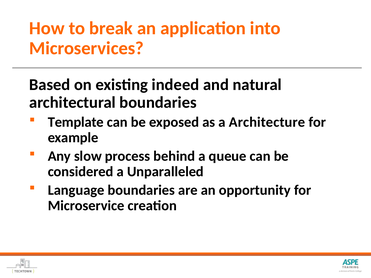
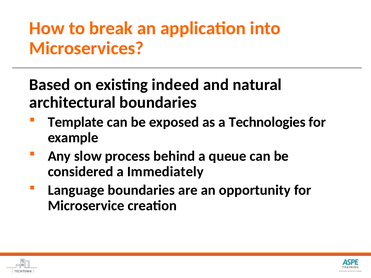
Architecture: Architecture -> Technologies
Unparalleled: Unparalleled -> Immediately
